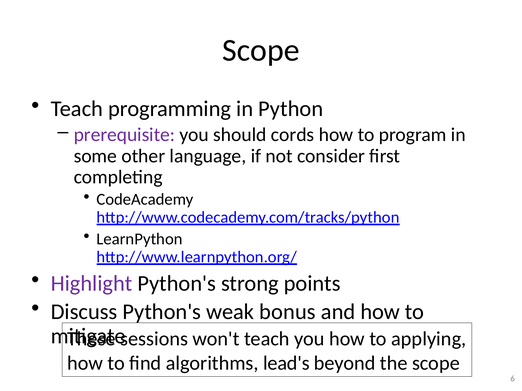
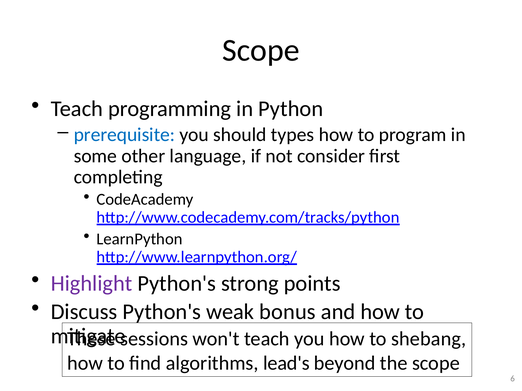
prerequisite colour: purple -> blue
cords: cords -> types
applying: applying -> shebang
